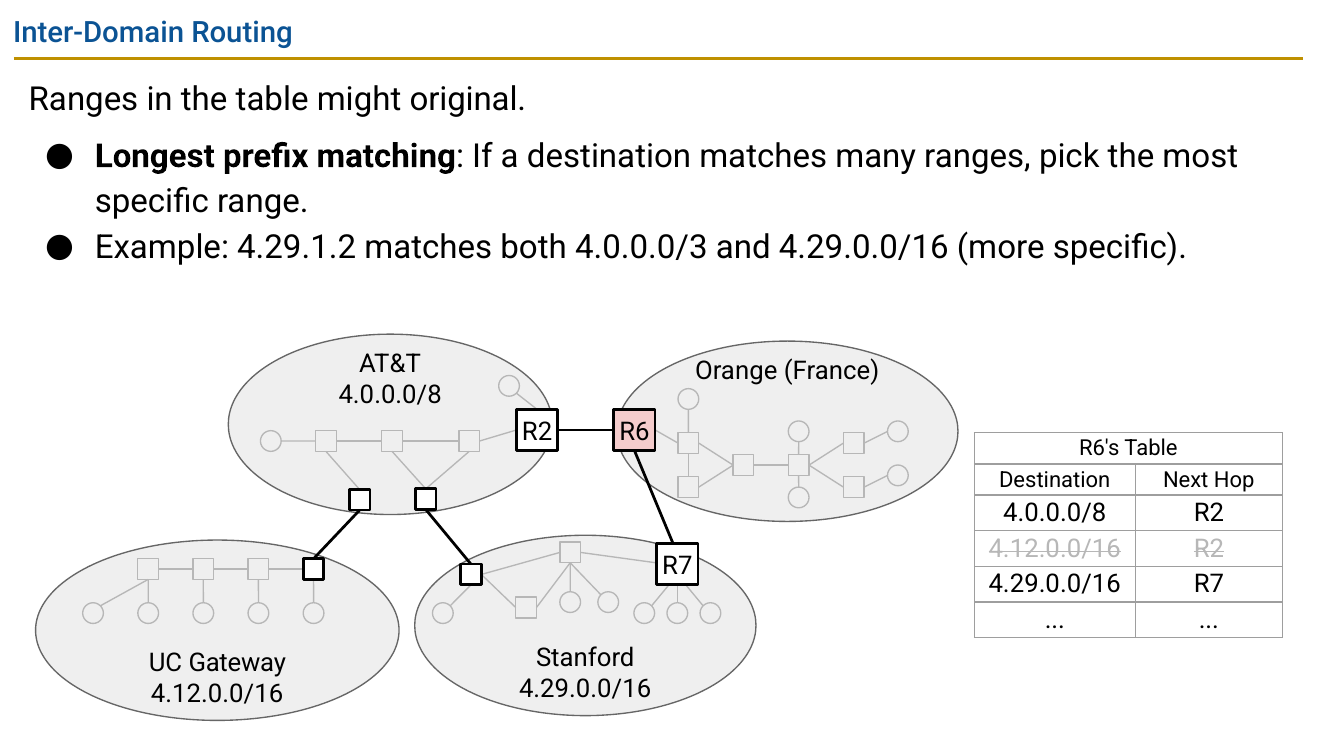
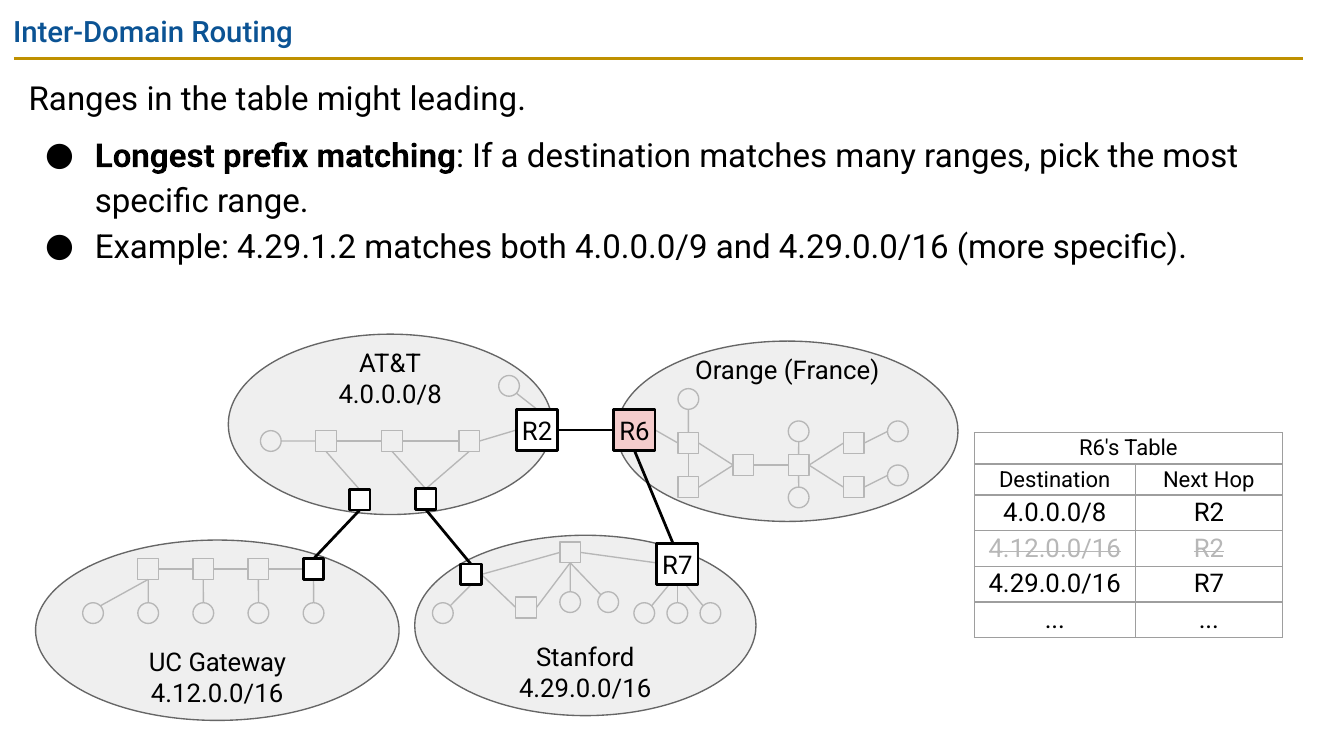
original: original -> leading
4.0.0.0/3: 4.0.0.0/3 -> 4.0.0.0/9
